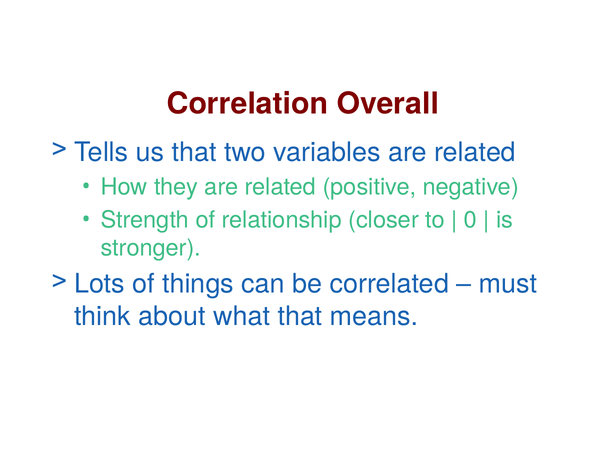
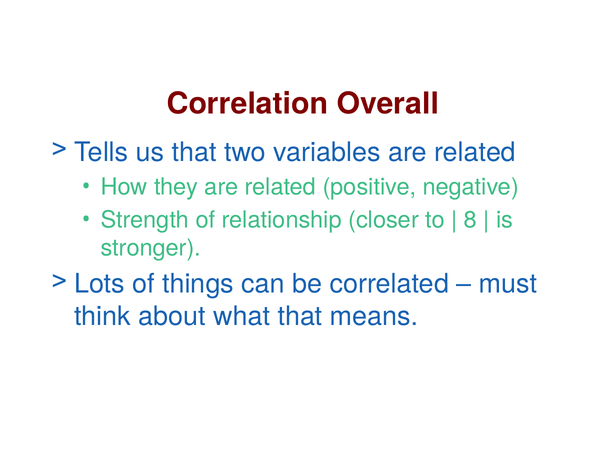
0: 0 -> 8
